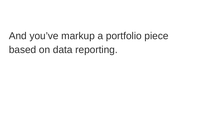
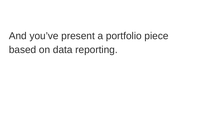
markup: markup -> present
